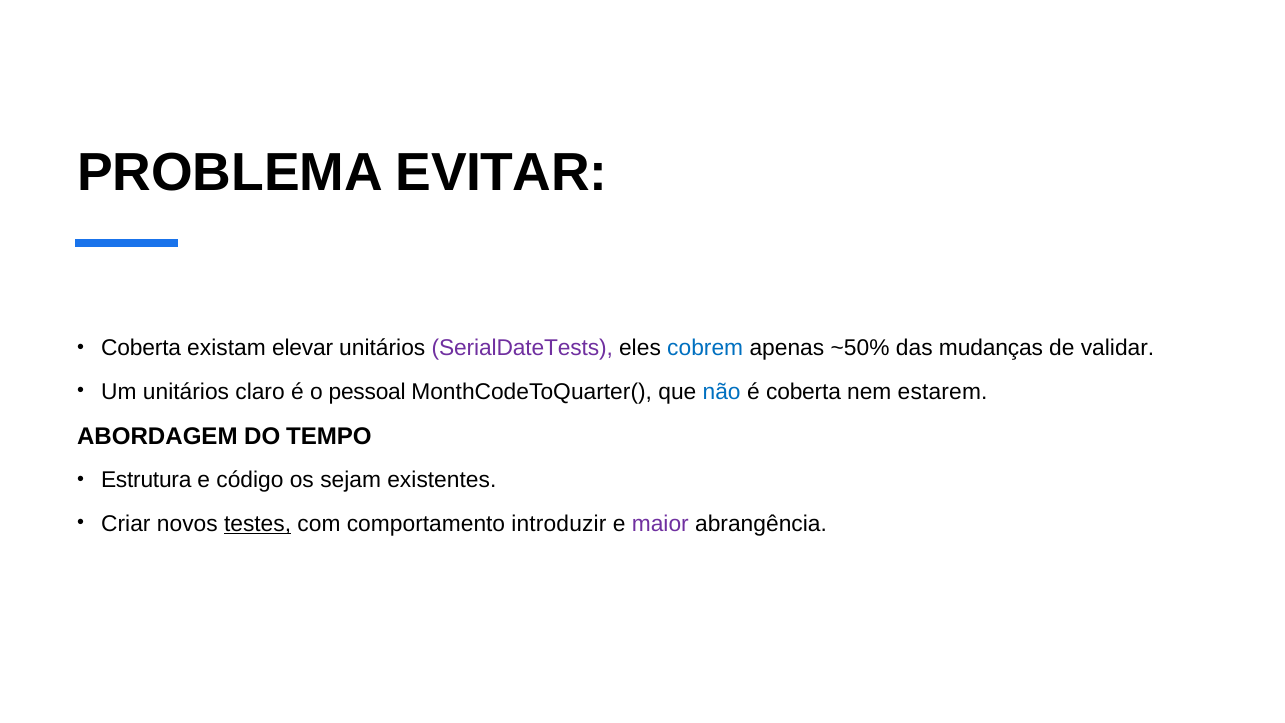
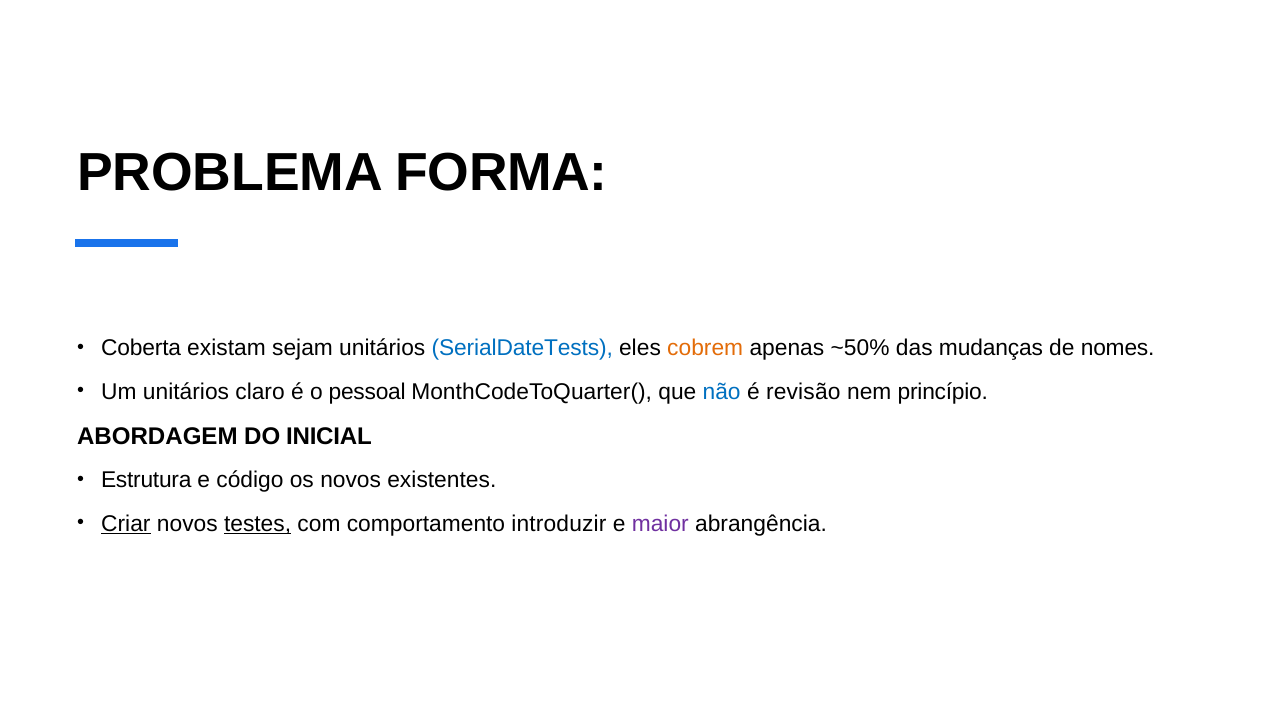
EVITAR: EVITAR -> FORMA
elevar: elevar -> sejam
SerialDateTests colour: purple -> blue
cobrem colour: blue -> orange
validar: validar -> nomes
é coberta: coberta -> revisão
estarem: estarem -> princípio
TEMPO: TEMPO -> INICIAL
os sejam: sejam -> novos
Criar underline: none -> present
